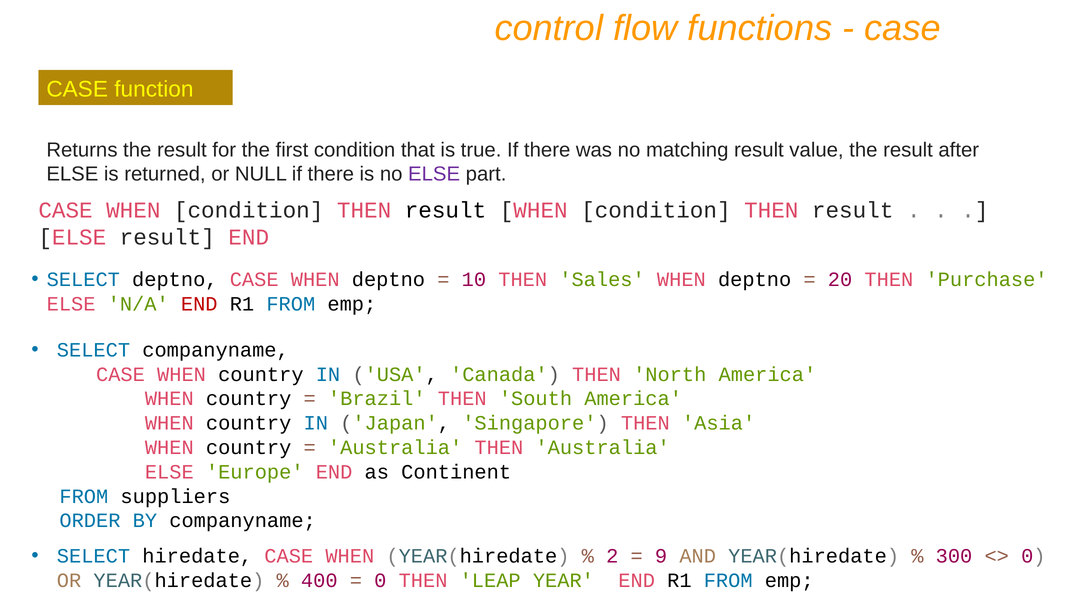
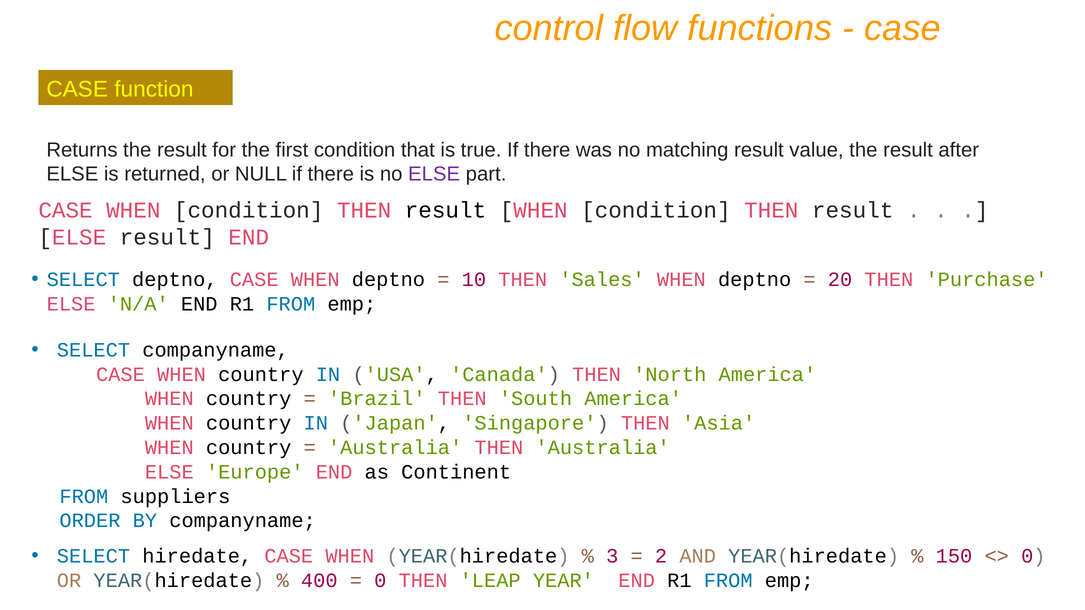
END at (199, 304) colour: red -> black
2: 2 -> 3
9: 9 -> 2
300: 300 -> 150
